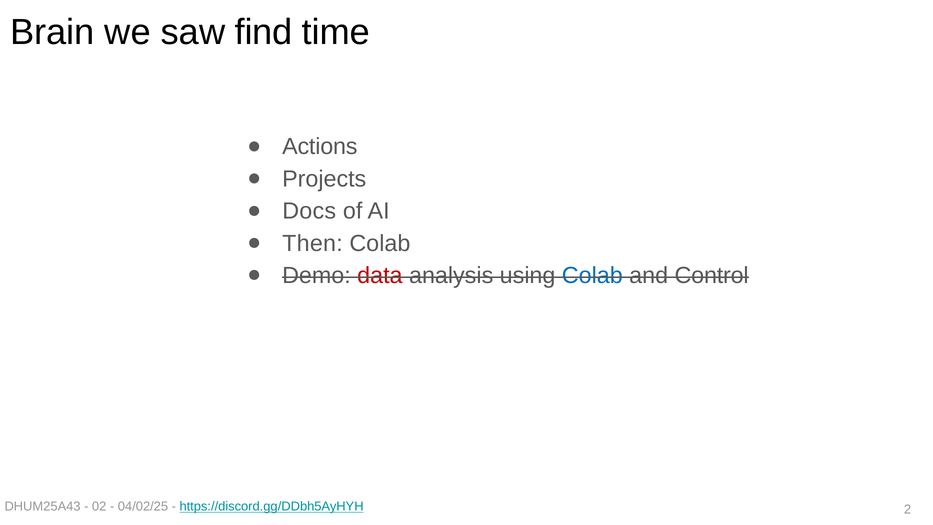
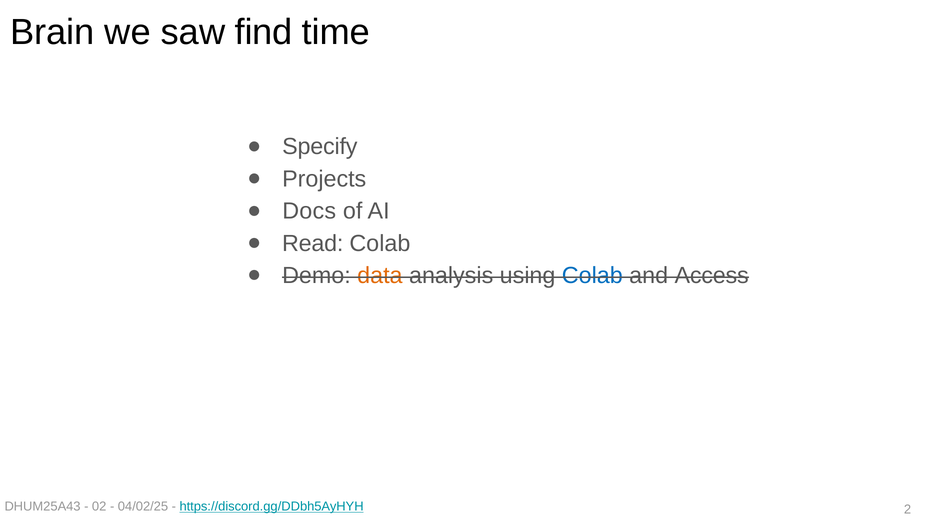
Actions: Actions -> Specify
Then: Then -> Read
data colour: red -> orange
Control: Control -> Access
